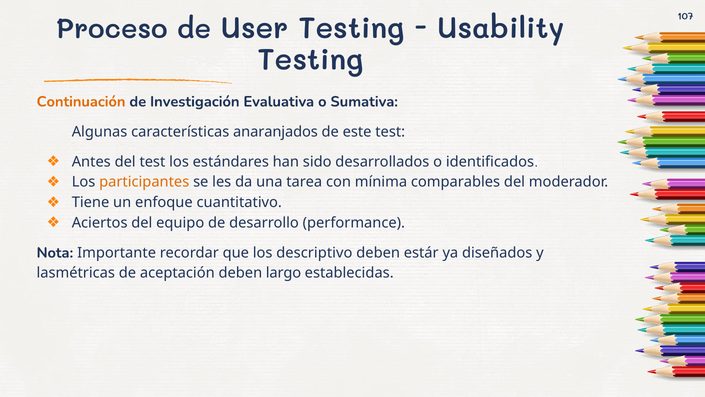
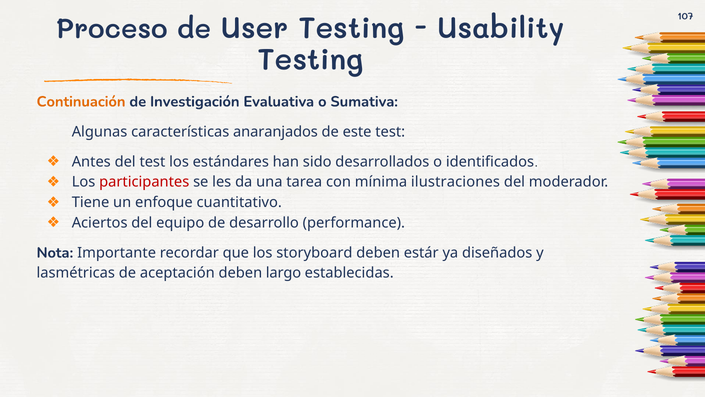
participantes colour: orange -> red
comparables: comparables -> ilustraciones
descriptivo: descriptivo -> storyboard
